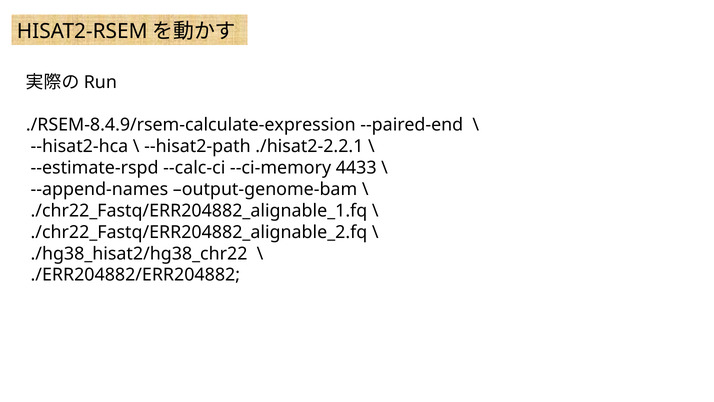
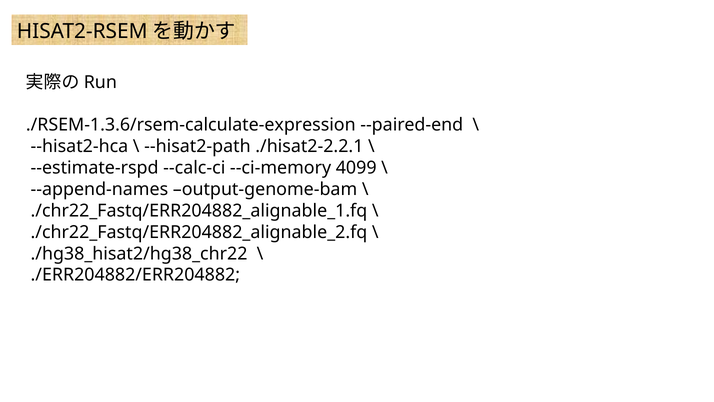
./RSEM-8.4.9/rsem-calculate-expression: ./RSEM-8.4.9/rsem-calculate-expression -> ./RSEM-1.3.6/rsem-calculate-expression
4433: 4433 -> 4099
